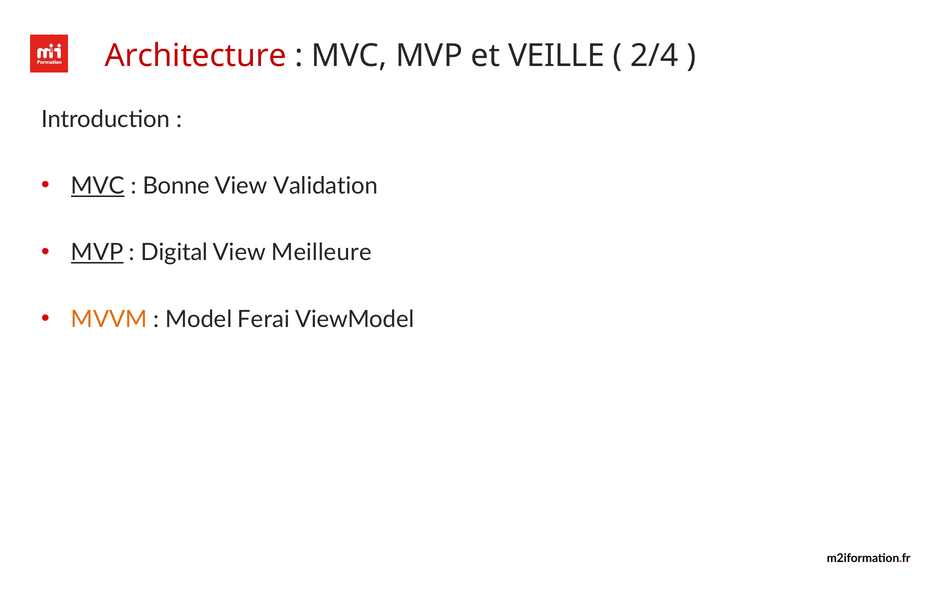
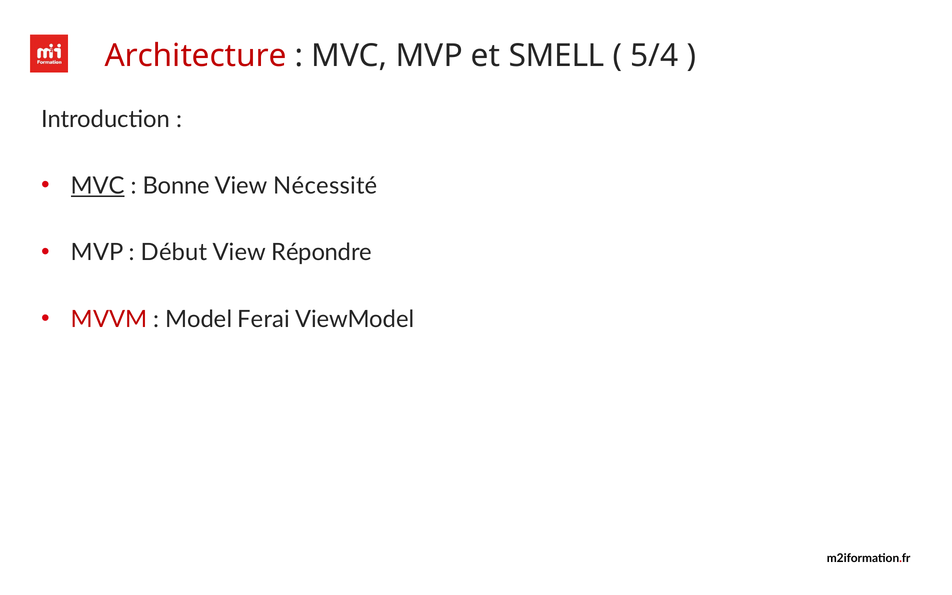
VEILLE: VEILLE -> SMELL
2/4: 2/4 -> 5/4
Validation: Validation -> Nécessité
MVP at (97, 253) underline: present -> none
Digital: Digital -> Début
Meilleure: Meilleure -> Répondre
MVVM colour: orange -> red
